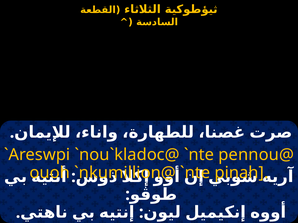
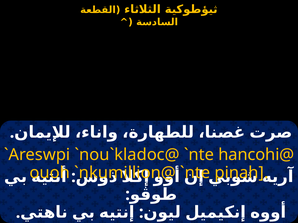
pennou@: pennou@ -> hancohi@
